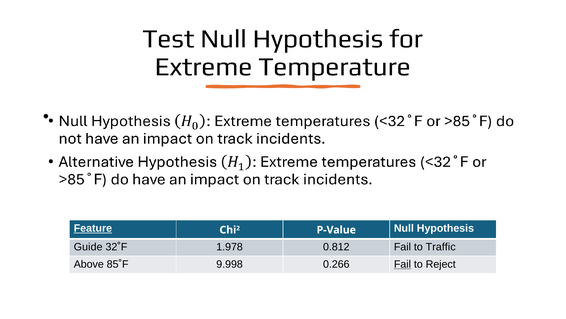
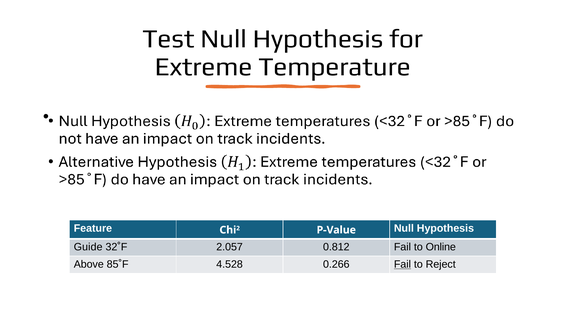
Feature underline: present -> none
1.978: 1.978 -> 2.057
Traffic: Traffic -> Online
9.998: 9.998 -> 4.528
